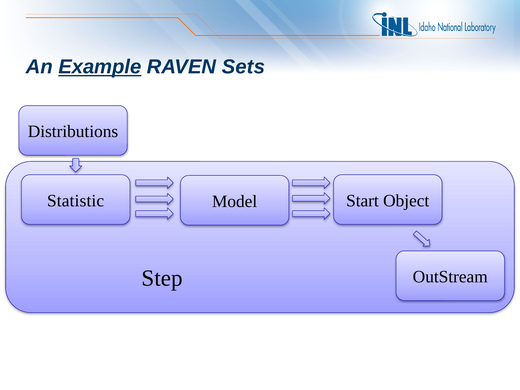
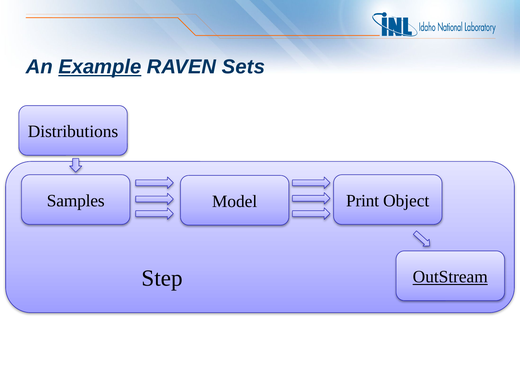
Statistic: Statistic -> Samples
Start: Start -> Print
OutStream underline: none -> present
